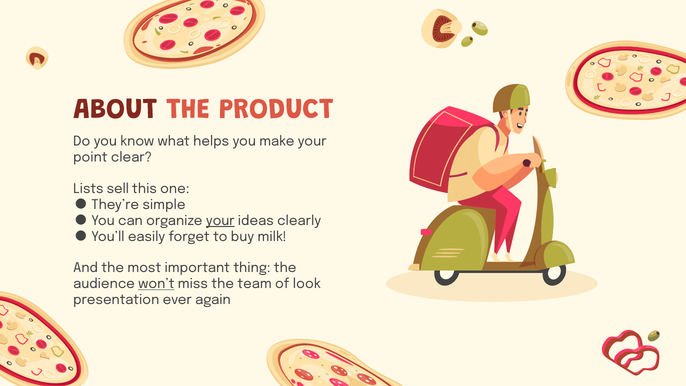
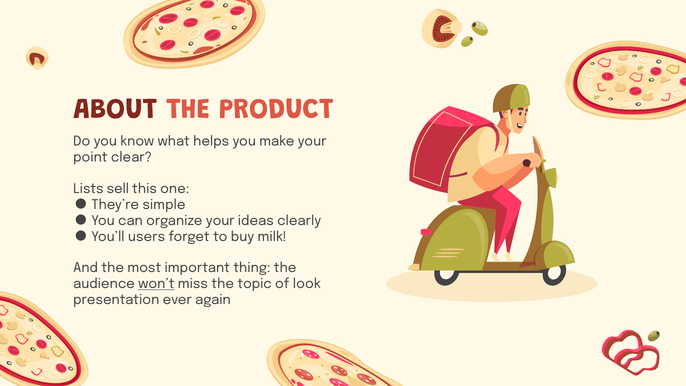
your at (220, 221) underline: present -> none
easily: easily -> users
team: team -> topic
